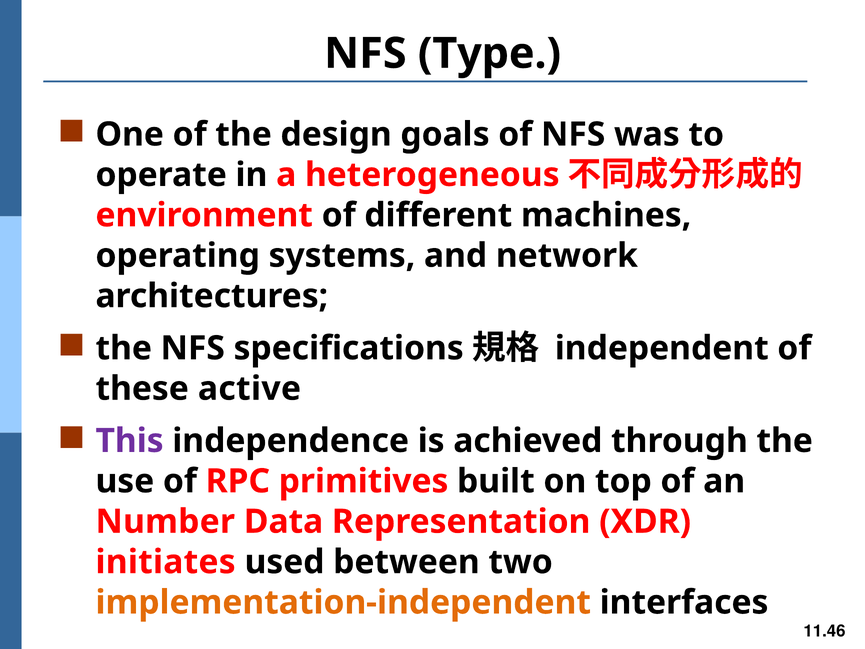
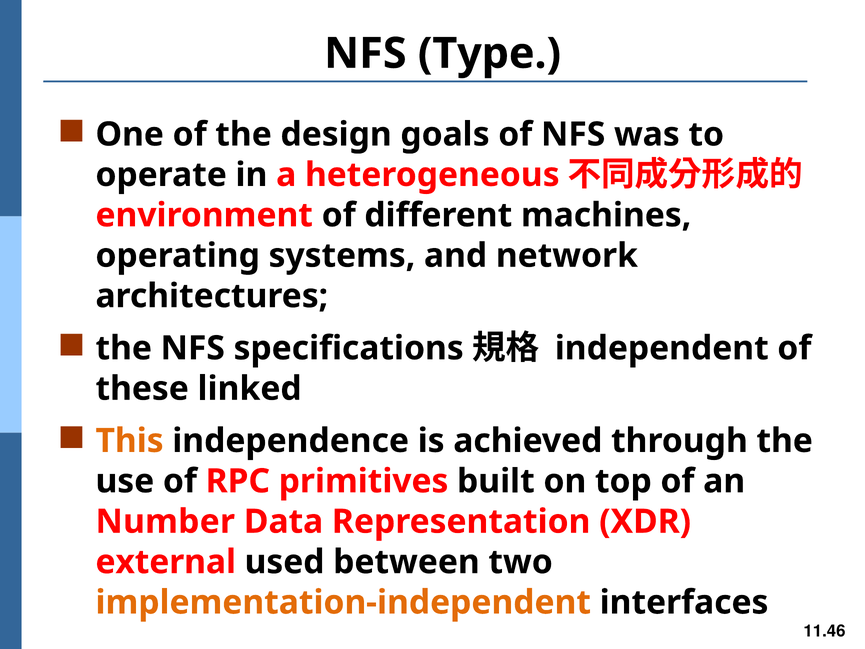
active: active -> linked
This colour: purple -> orange
initiates: initiates -> external
